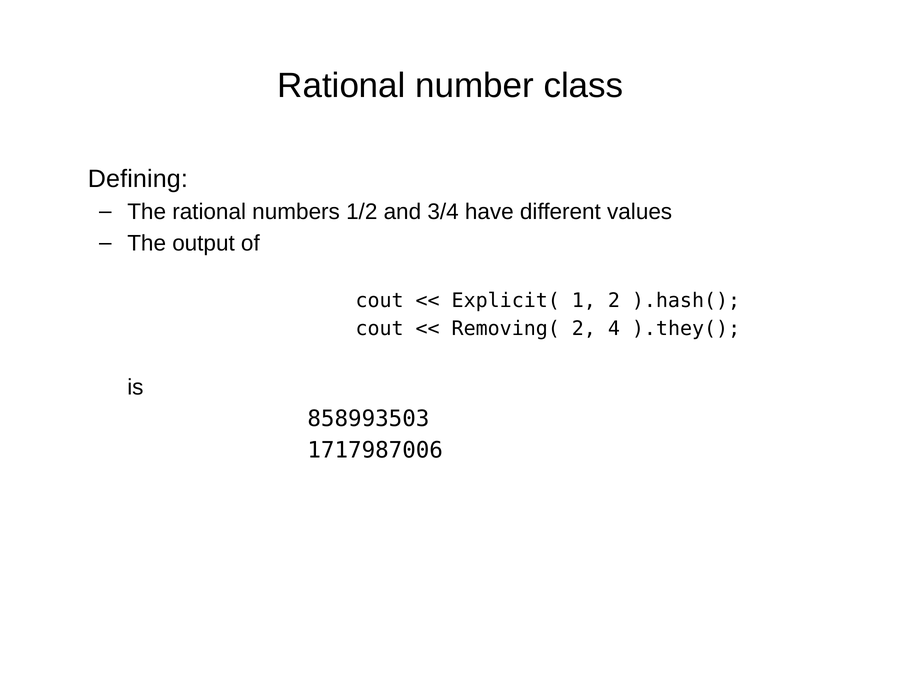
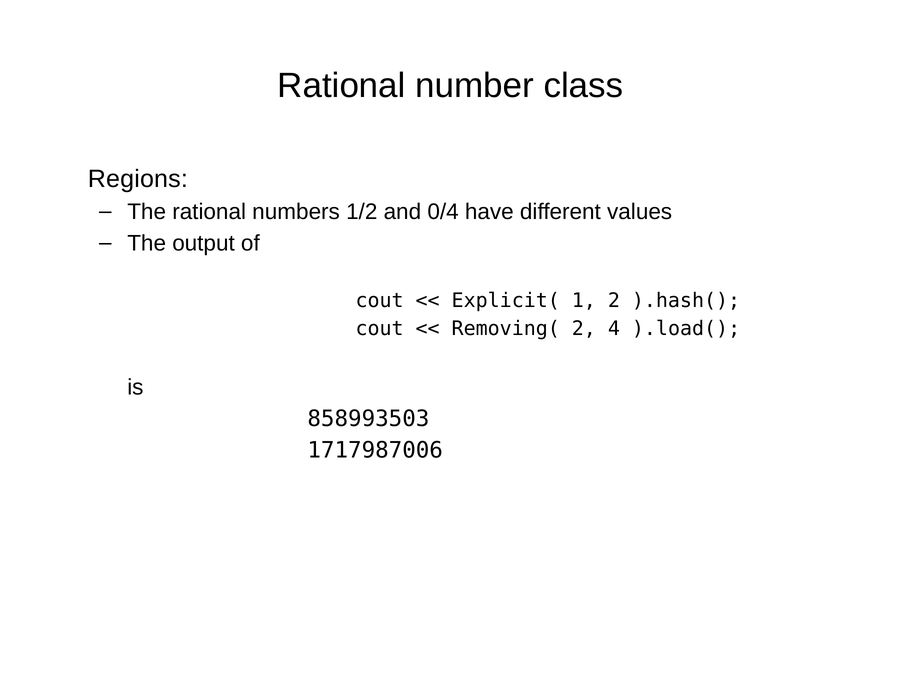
Defining: Defining -> Regions
3/4: 3/4 -> 0/4
).they(: ).they( -> ).load(
